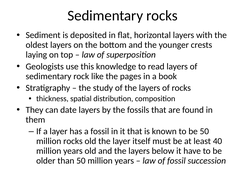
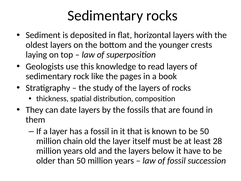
million rocks: rocks -> chain
40: 40 -> 28
